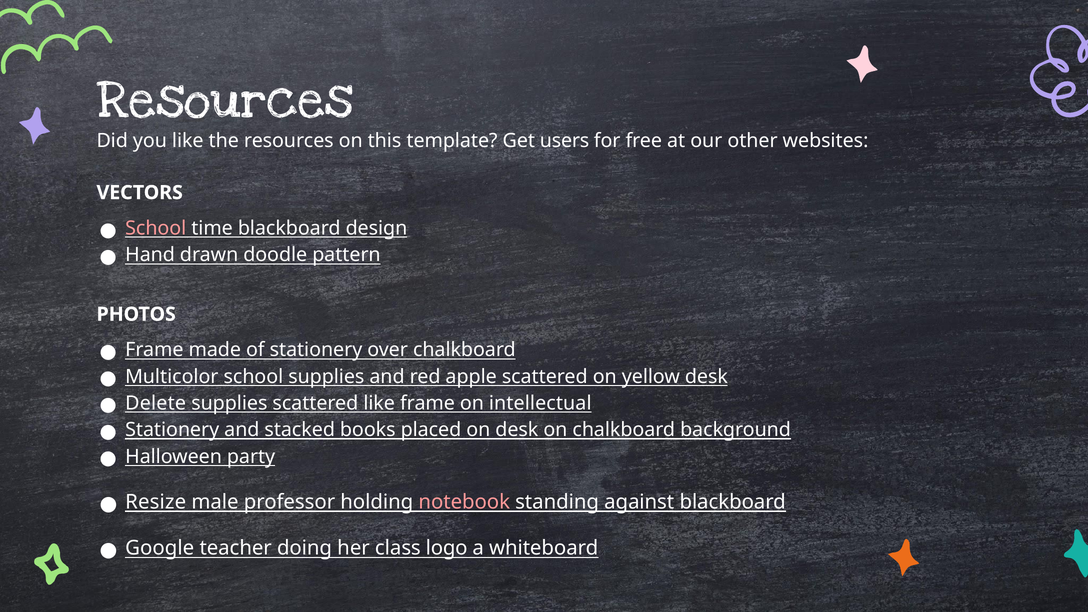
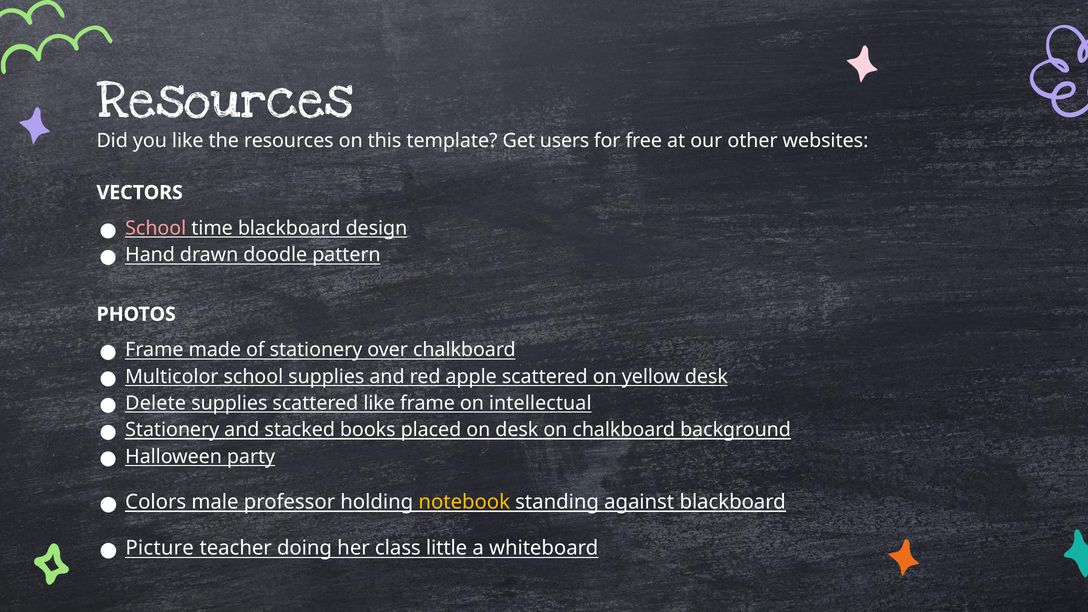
Resize: Resize -> Colors
notebook colour: pink -> yellow
Google: Google -> Picture
logo: logo -> little
